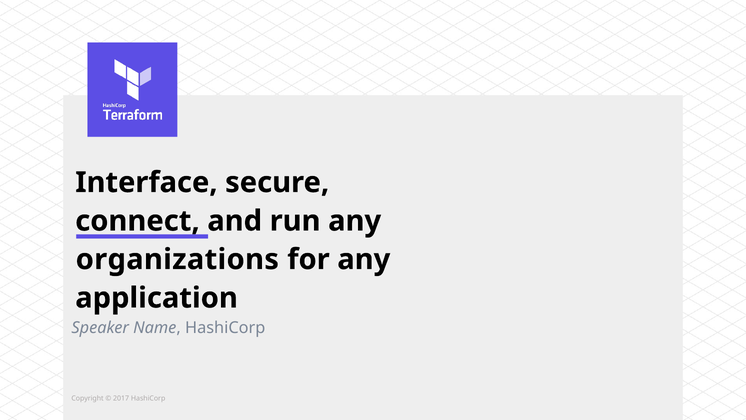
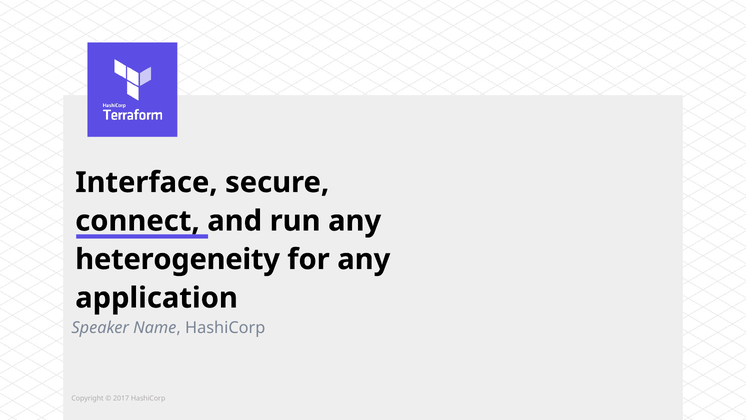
organizations: organizations -> heterogeneity
